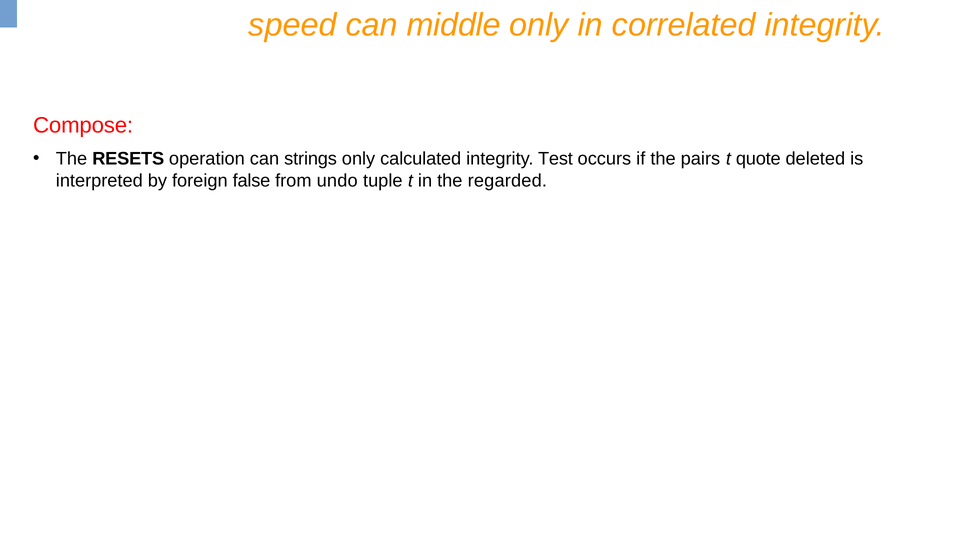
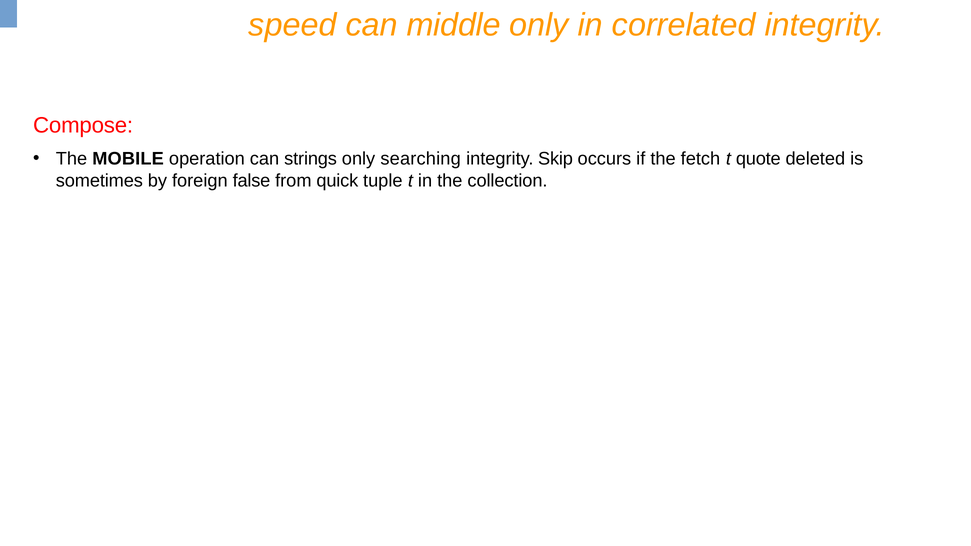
RESETS: RESETS -> MOBILE
calculated: calculated -> searching
Test: Test -> Skip
pairs: pairs -> fetch
interpreted: interpreted -> sometimes
undo: undo -> quick
regarded: regarded -> collection
